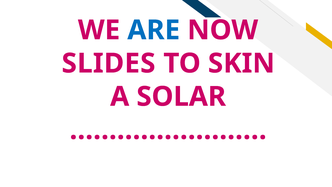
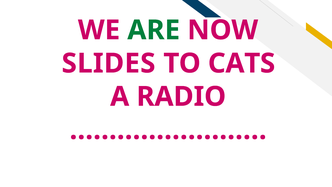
ARE colour: blue -> green
SKIN: SKIN -> CATS
SOLAR: SOLAR -> RADIO
